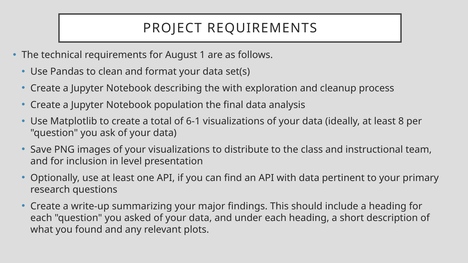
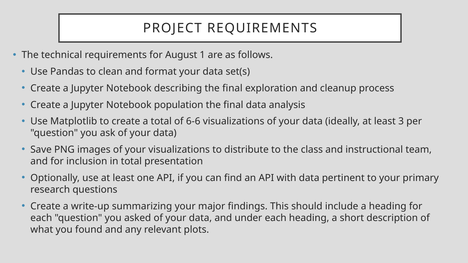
describing the with: with -> final
6-1: 6-1 -> 6-6
8: 8 -> 3
in level: level -> total
